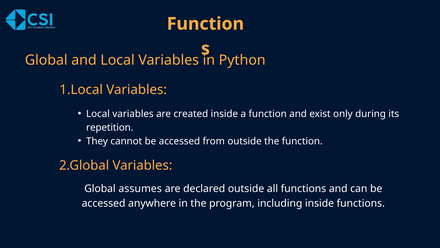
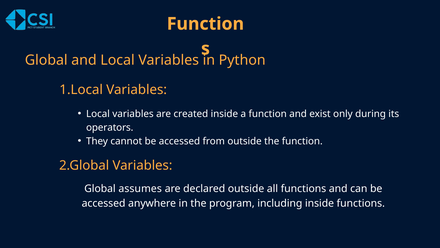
repetition: repetition -> operators
